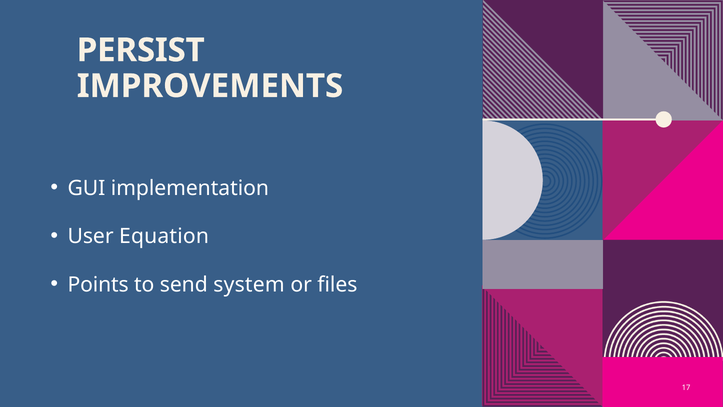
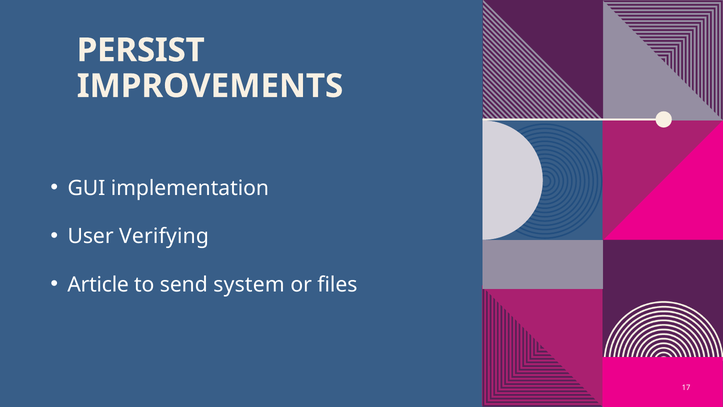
Equation: Equation -> Verifying
Points: Points -> Article
